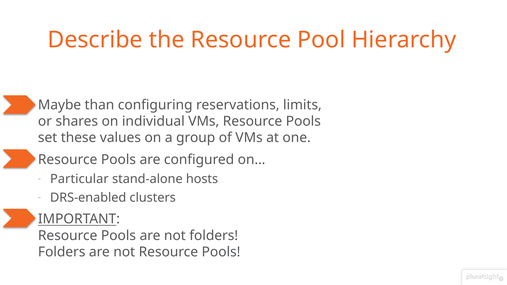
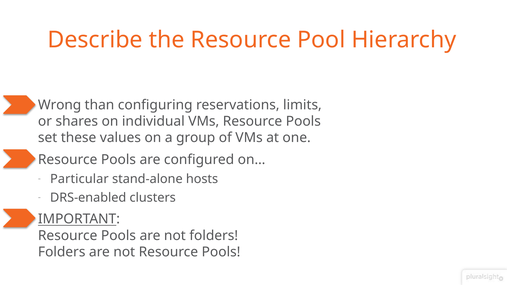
Maybe: Maybe -> Wrong
